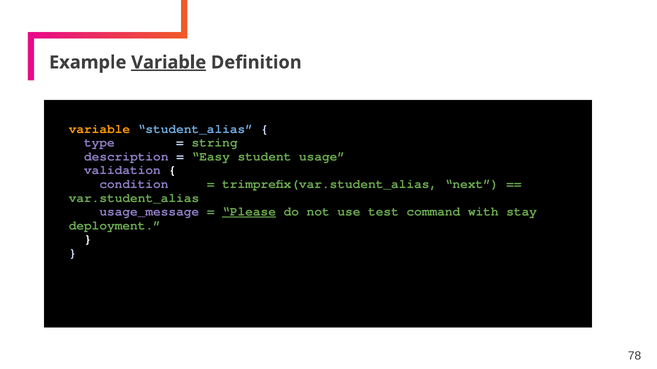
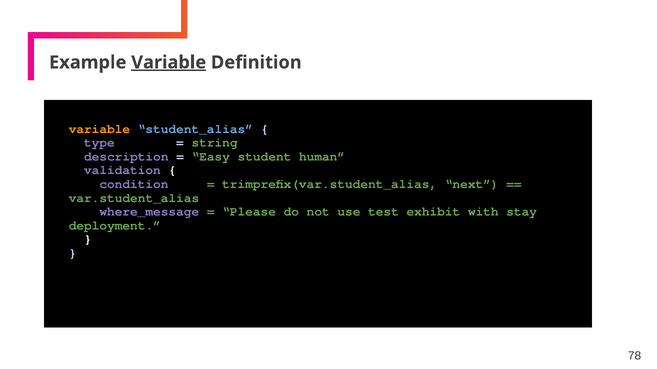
usage: usage -> human
usage_message: usage_message -> where_message
Please underline: present -> none
command: command -> exhibit
